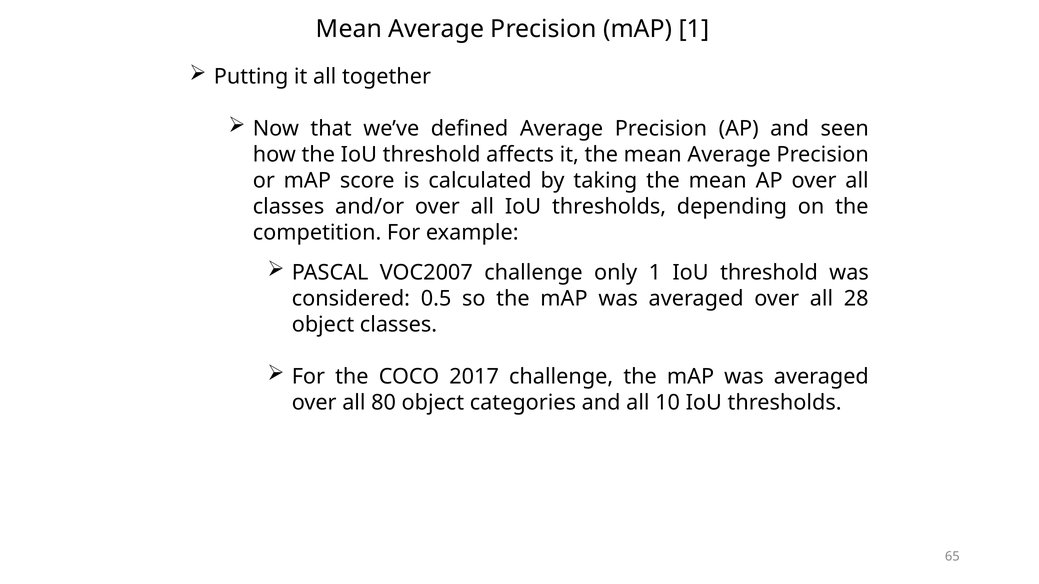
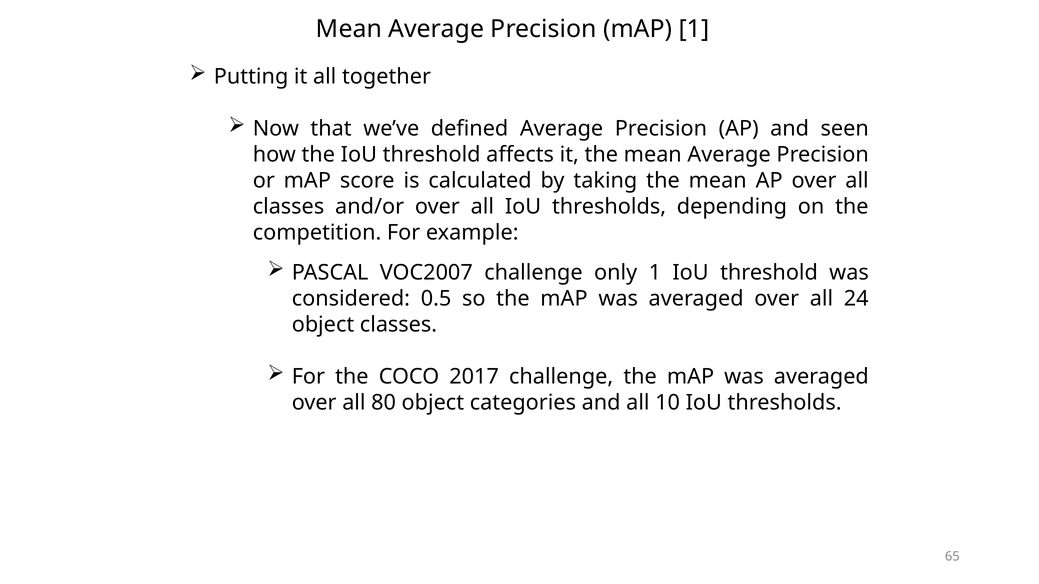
28: 28 -> 24
